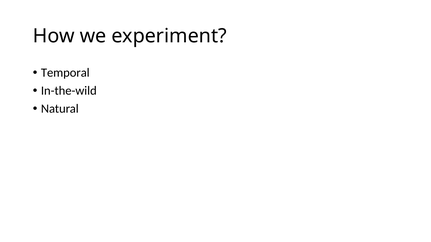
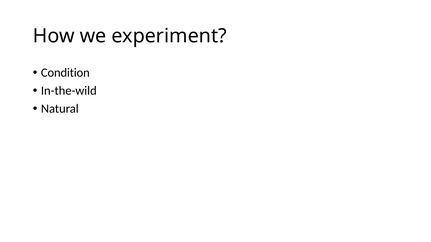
Temporal: Temporal -> Condition
